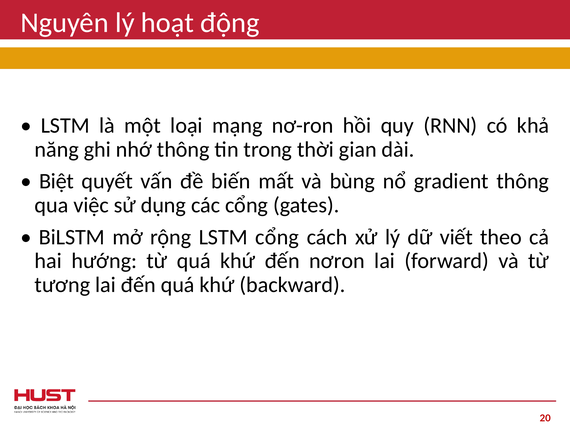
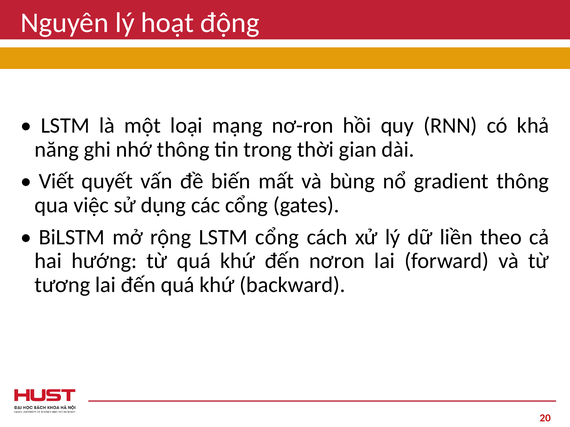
Biệt: Biệt -> Viết
viết: viết -> liền
